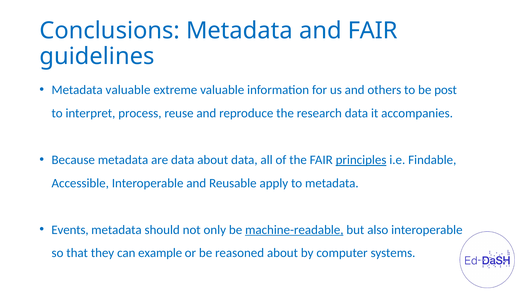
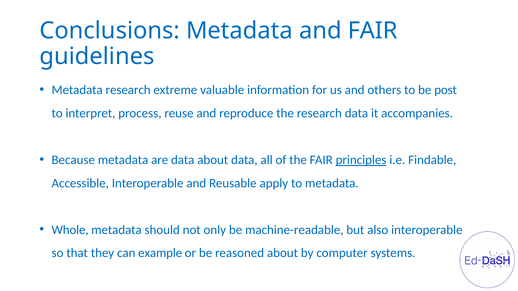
Metadata valuable: valuable -> research
Events: Events -> Whole
machine-readable underline: present -> none
